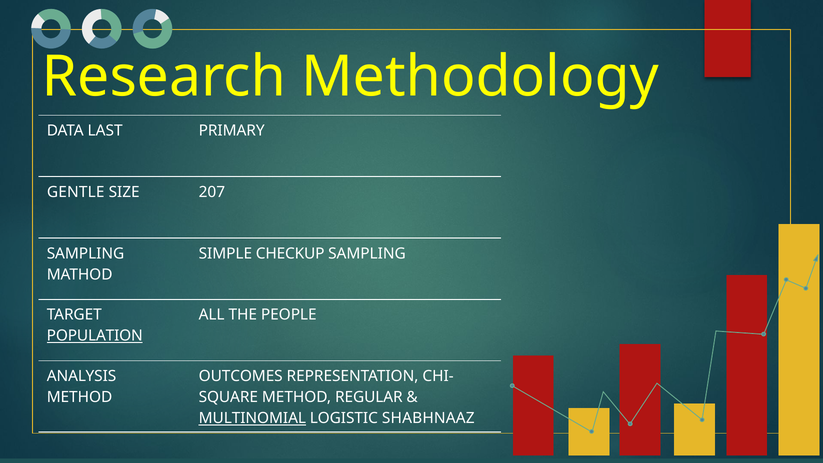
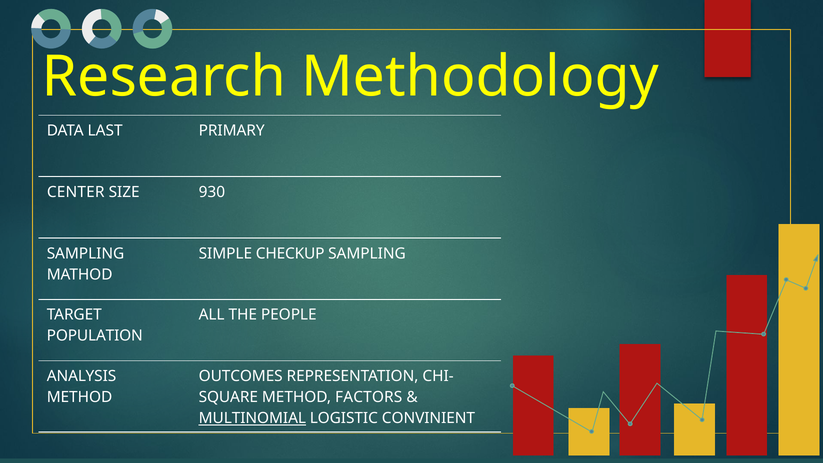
GENTLE: GENTLE -> CENTER
207: 207 -> 930
POPULATION underline: present -> none
REGULAR: REGULAR -> FACTORS
SHABHNAAZ: SHABHNAAZ -> CONVINIENT
